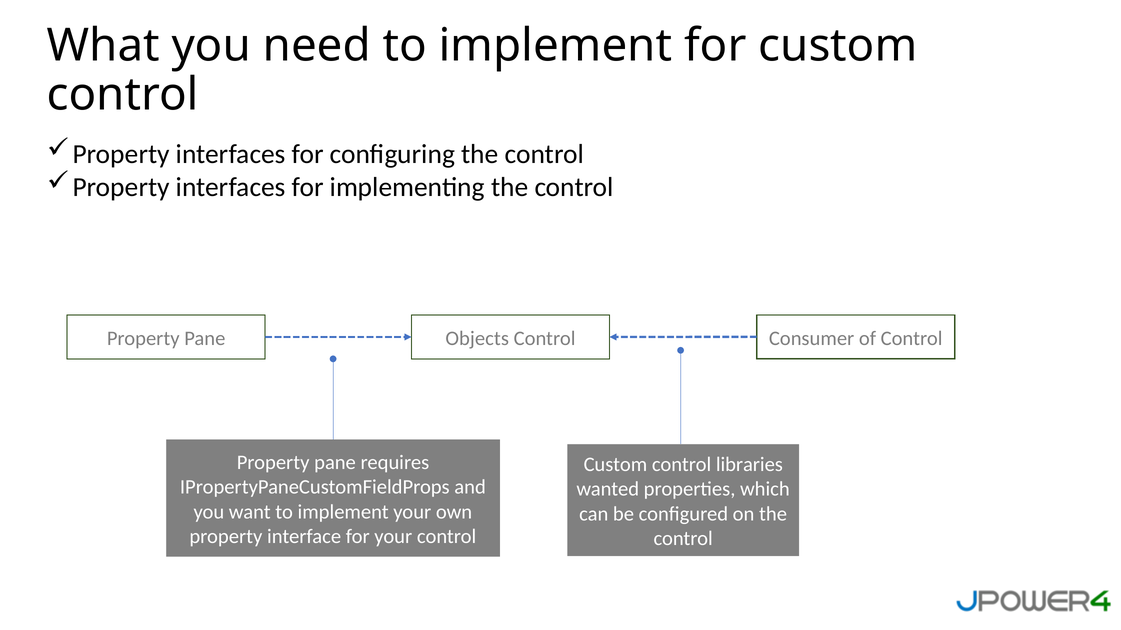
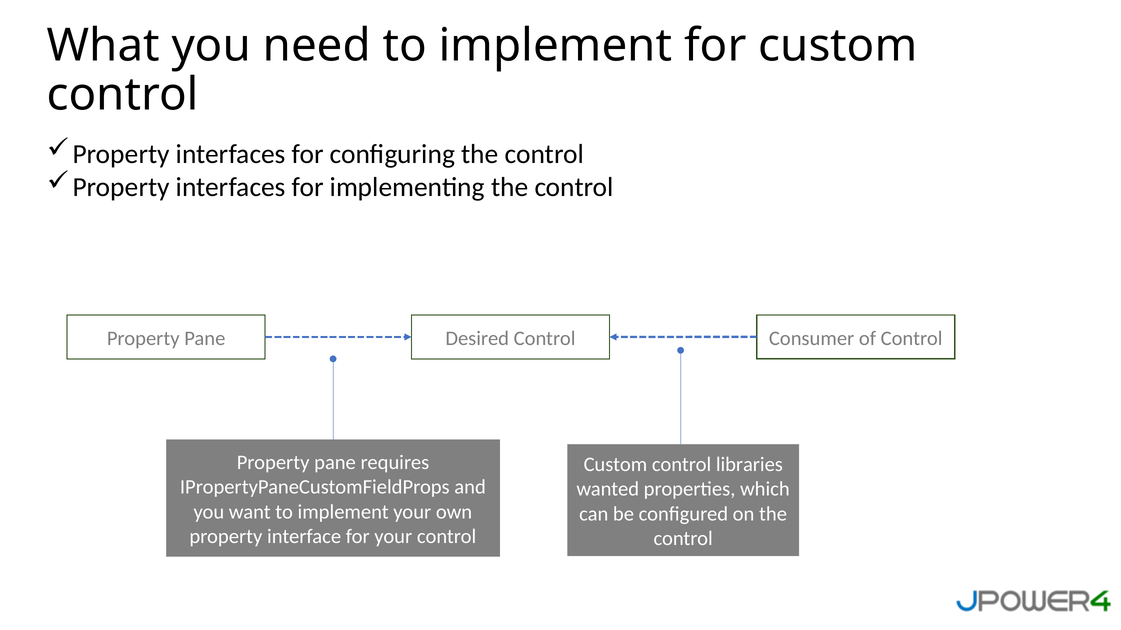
Objects: Objects -> Desired
